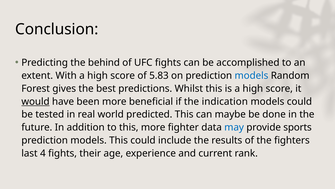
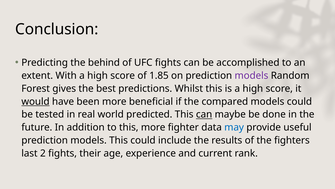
5.83: 5.83 -> 1.85
models at (251, 75) colour: blue -> purple
indication: indication -> compared
can at (204, 114) underline: none -> present
sports: sports -> useful
4: 4 -> 2
